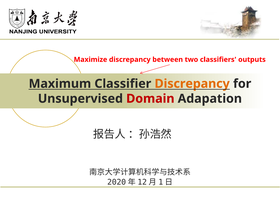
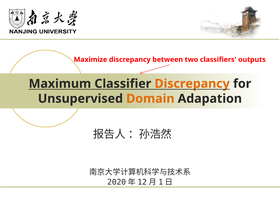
Domain colour: red -> orange
